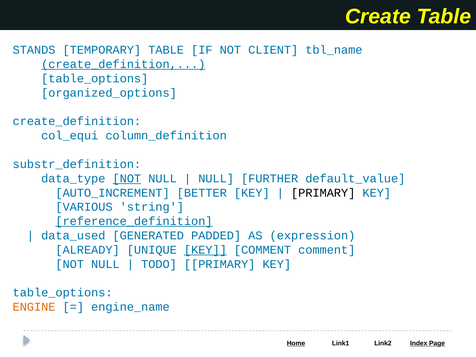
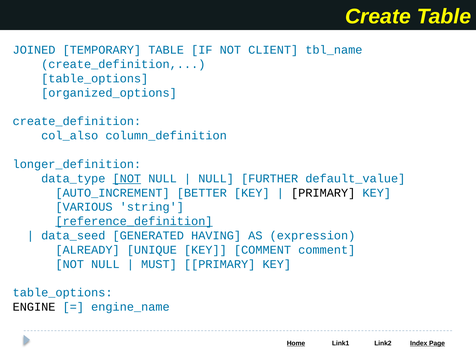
STANDS: STANDS -> JOINED
create_definition at (123, 64) underline: present -> none
col_equi: col_equi -> col_also
substr_definition: substr_definition -> longer_definition
data_used: data_used -> data_seed
PADDED: PADDED -> HAVING
KEY at (205, 250) underline: present -> none
TODO: TODO -> MUST
ENGINE colour: orange -> black
